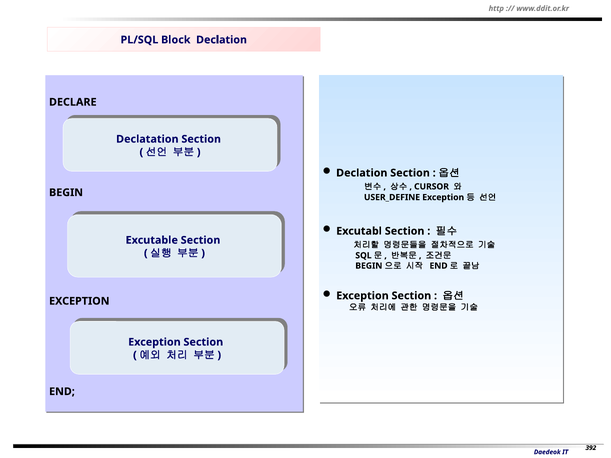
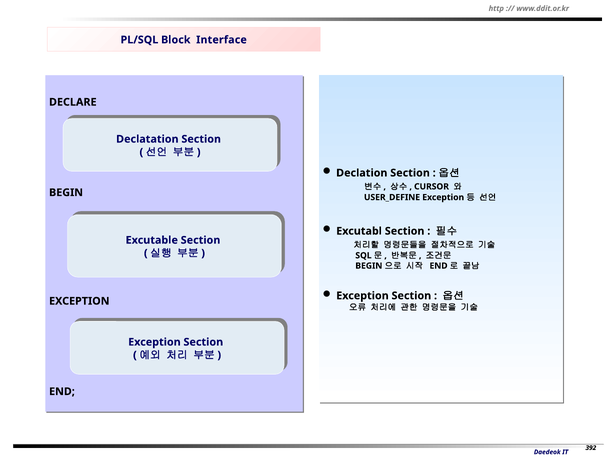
Block Declation: Declation -> Interface
